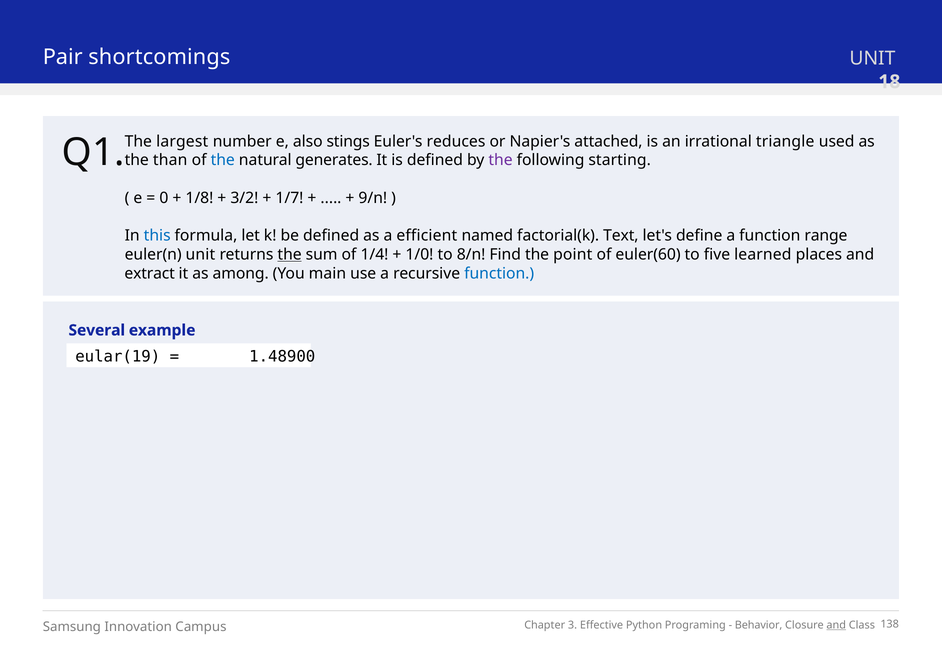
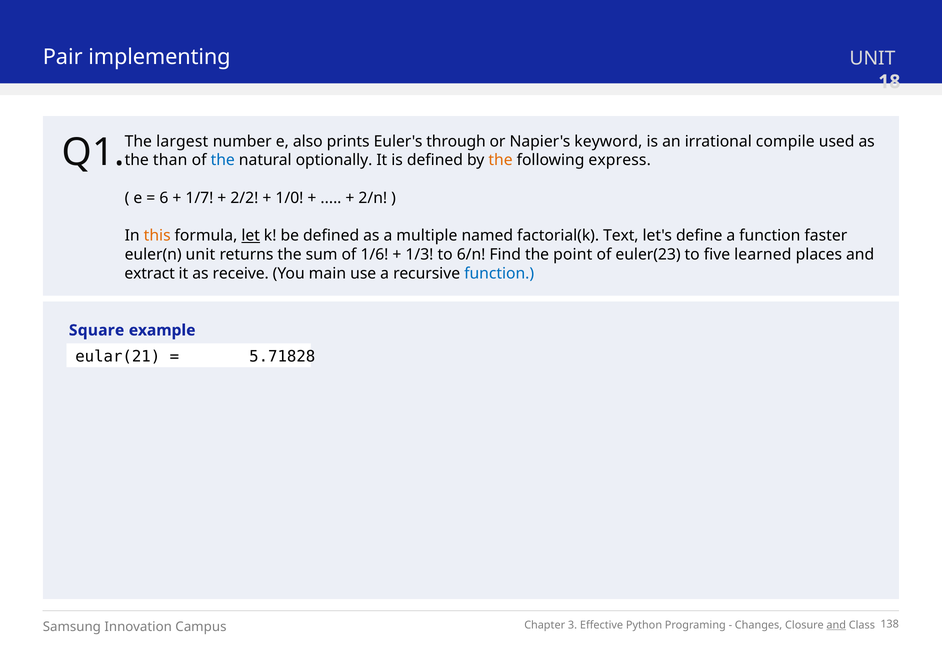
shortcomings: shortcomings -> implementing
stings: stings -> prints
reduces: reduces -> through
attached: attached -> keyword
triangle: triangle -> compile
generates: generates -> optionally
the at (501, 160) colour: purple -> orange
starting: starting -> express
0: 0 -> 6
1/8: 1/8 -> 1/7
3/2: 3/2 -> 2/2
1/7: 1/7 -> 1/0
9/n: 9/n -> 2/n
this colour: blue -> orange
let underline: none -> present
efficient: efficient -> multiple
range: range -> faster
the at (290, 255) underline: present -> none
1/4: 1/4 -> 1/6
1/0: 1/0 -> 1/3
8/n: 8/n -> 6/n
euler(60: euler(60 -> euler(23
among: among -> receive
Several: Several -> Square
eular(19: eular(19 -> eular(21
1.48900: 1.48900 -> 5.71828
Behavior: Behavior -> Changes
